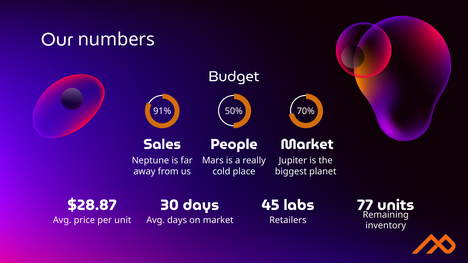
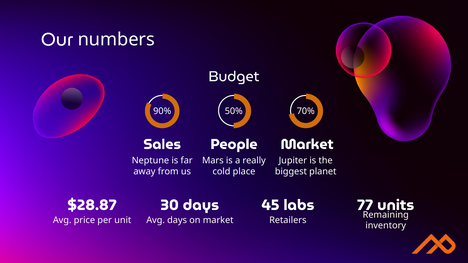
91%: 91% -> 90%
